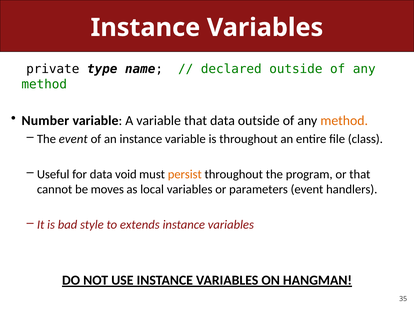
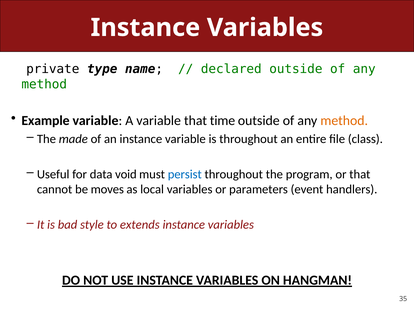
Number: Number -> Example
that data: data -> time
The event: event -> made
persist colour: orange -> blue
